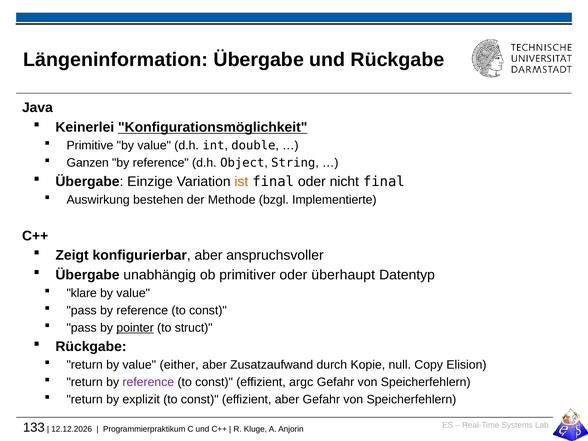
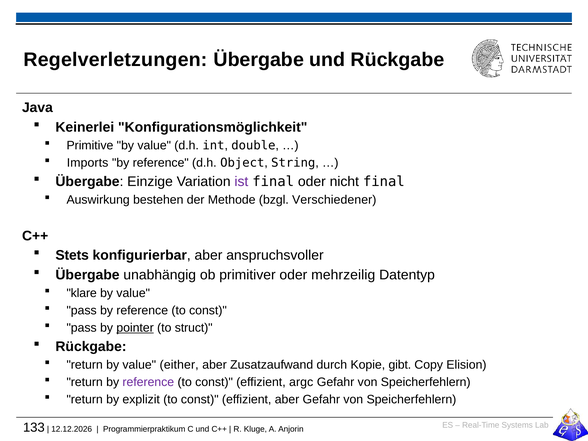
Längeninformation: Längeninformation -> Regelverletzungen
Konfigurationsmöglichkeit underline: present -> none
Ganzen: Ganzen -> Imports
ist colour: orange -> purple
Implementierte: Implementierte -> Verschiedener
Zeigt: Zeigt -> Stets
überhaupt: überhaupt -> mehrzeilig
null: null -> gibt
